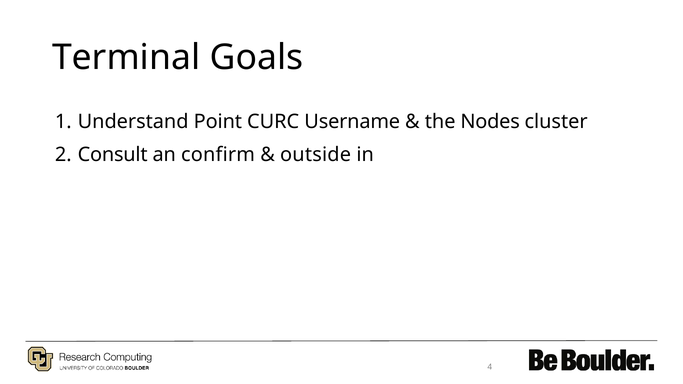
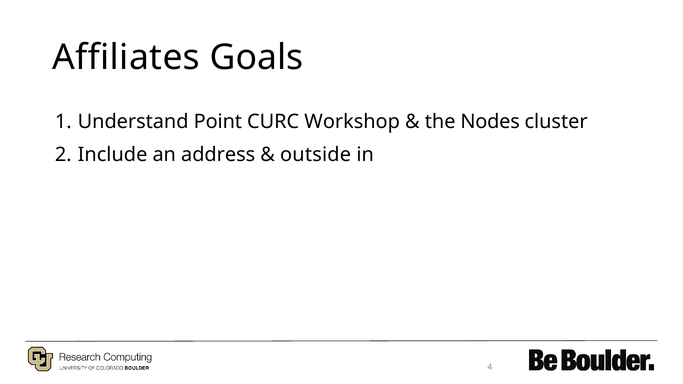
Terminal: Terminal -> Affiliates
Username: Username -> Workshop
Consult: Consult -> Include
confirm: confirm -> address
